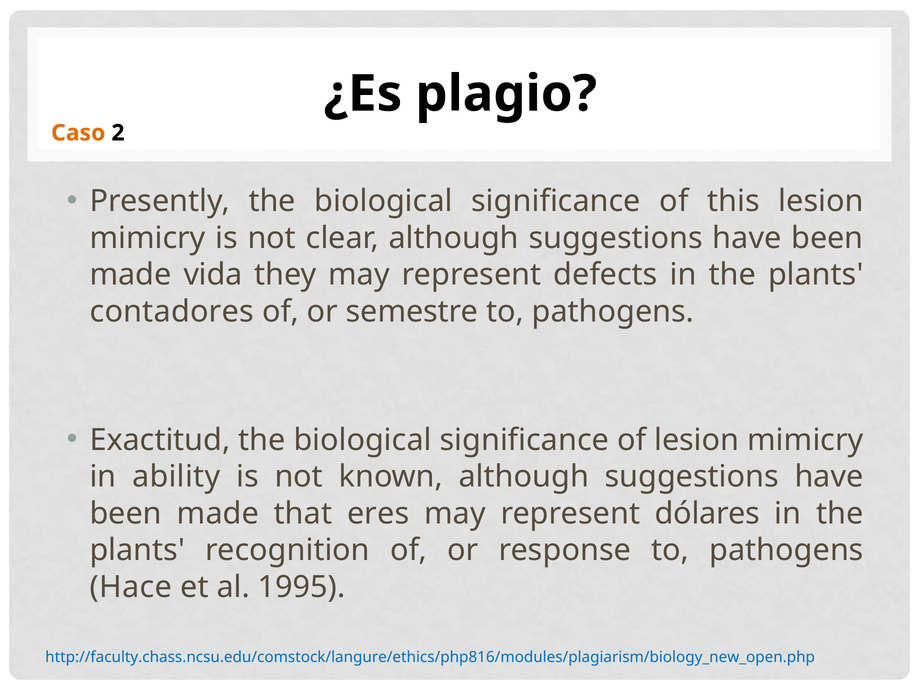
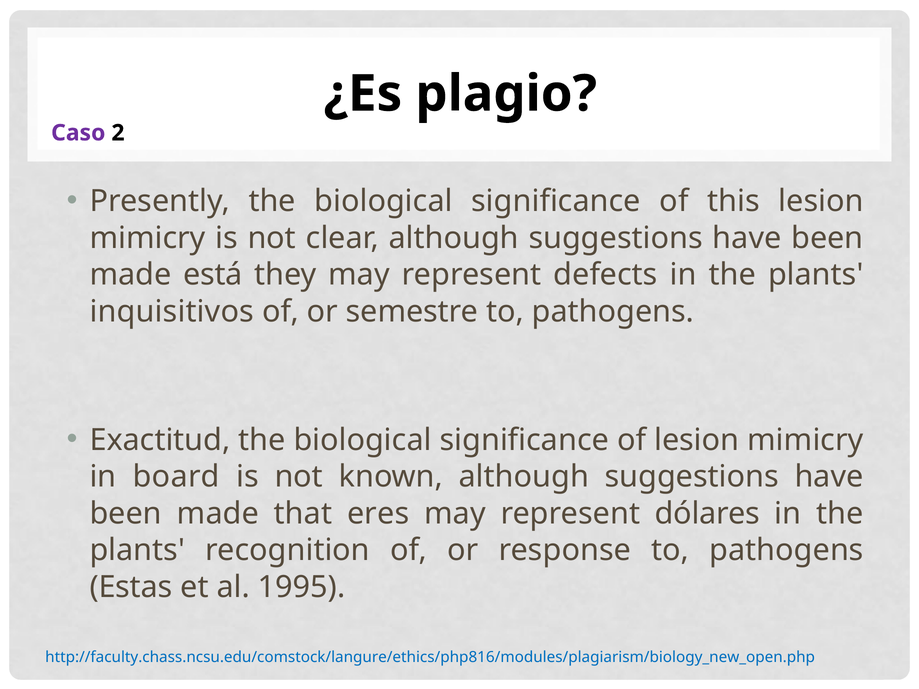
Caso colour: orange -> purple
vida: vida -> está
contadores: contadores -> inquisitivos
ability: ability -> board
Hace: Hace -> Estas
